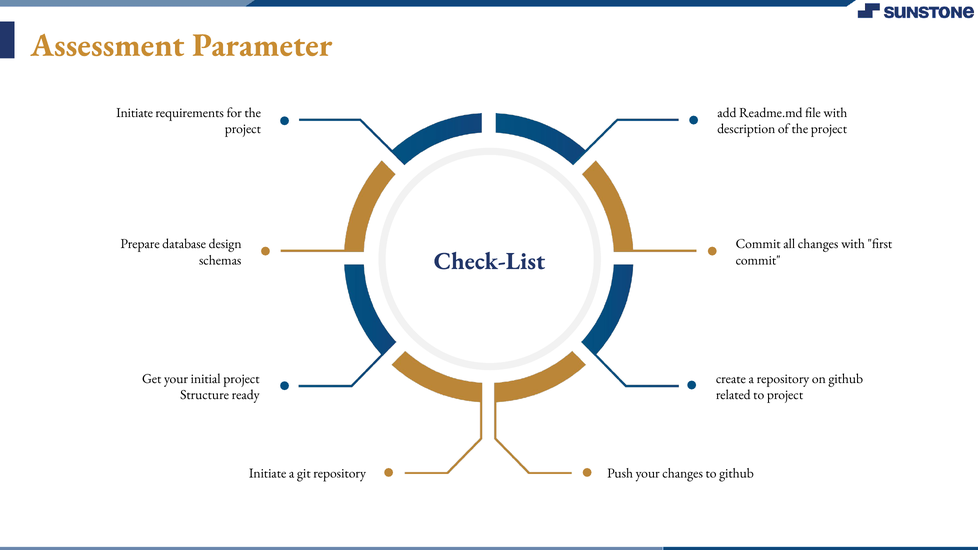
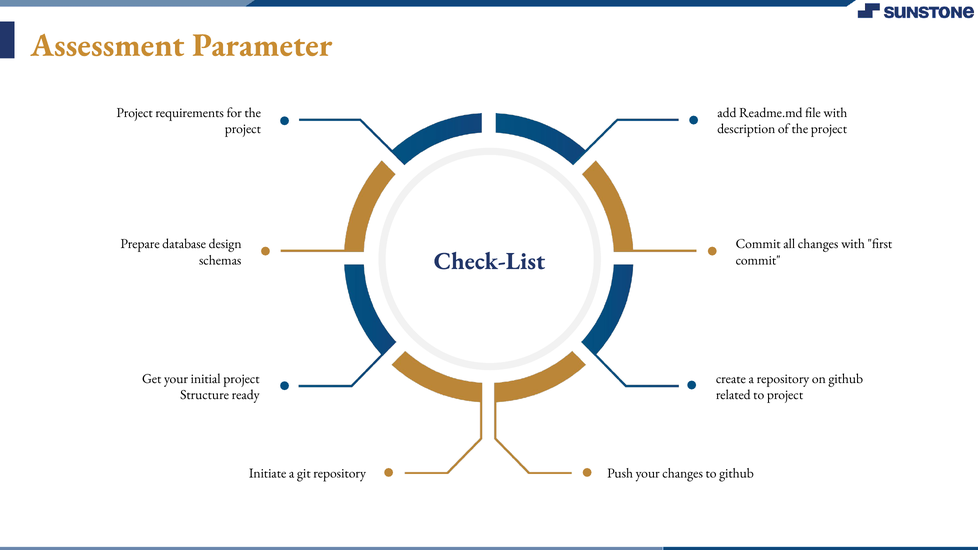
Initiate at (135, 113): Initiate -> Project
